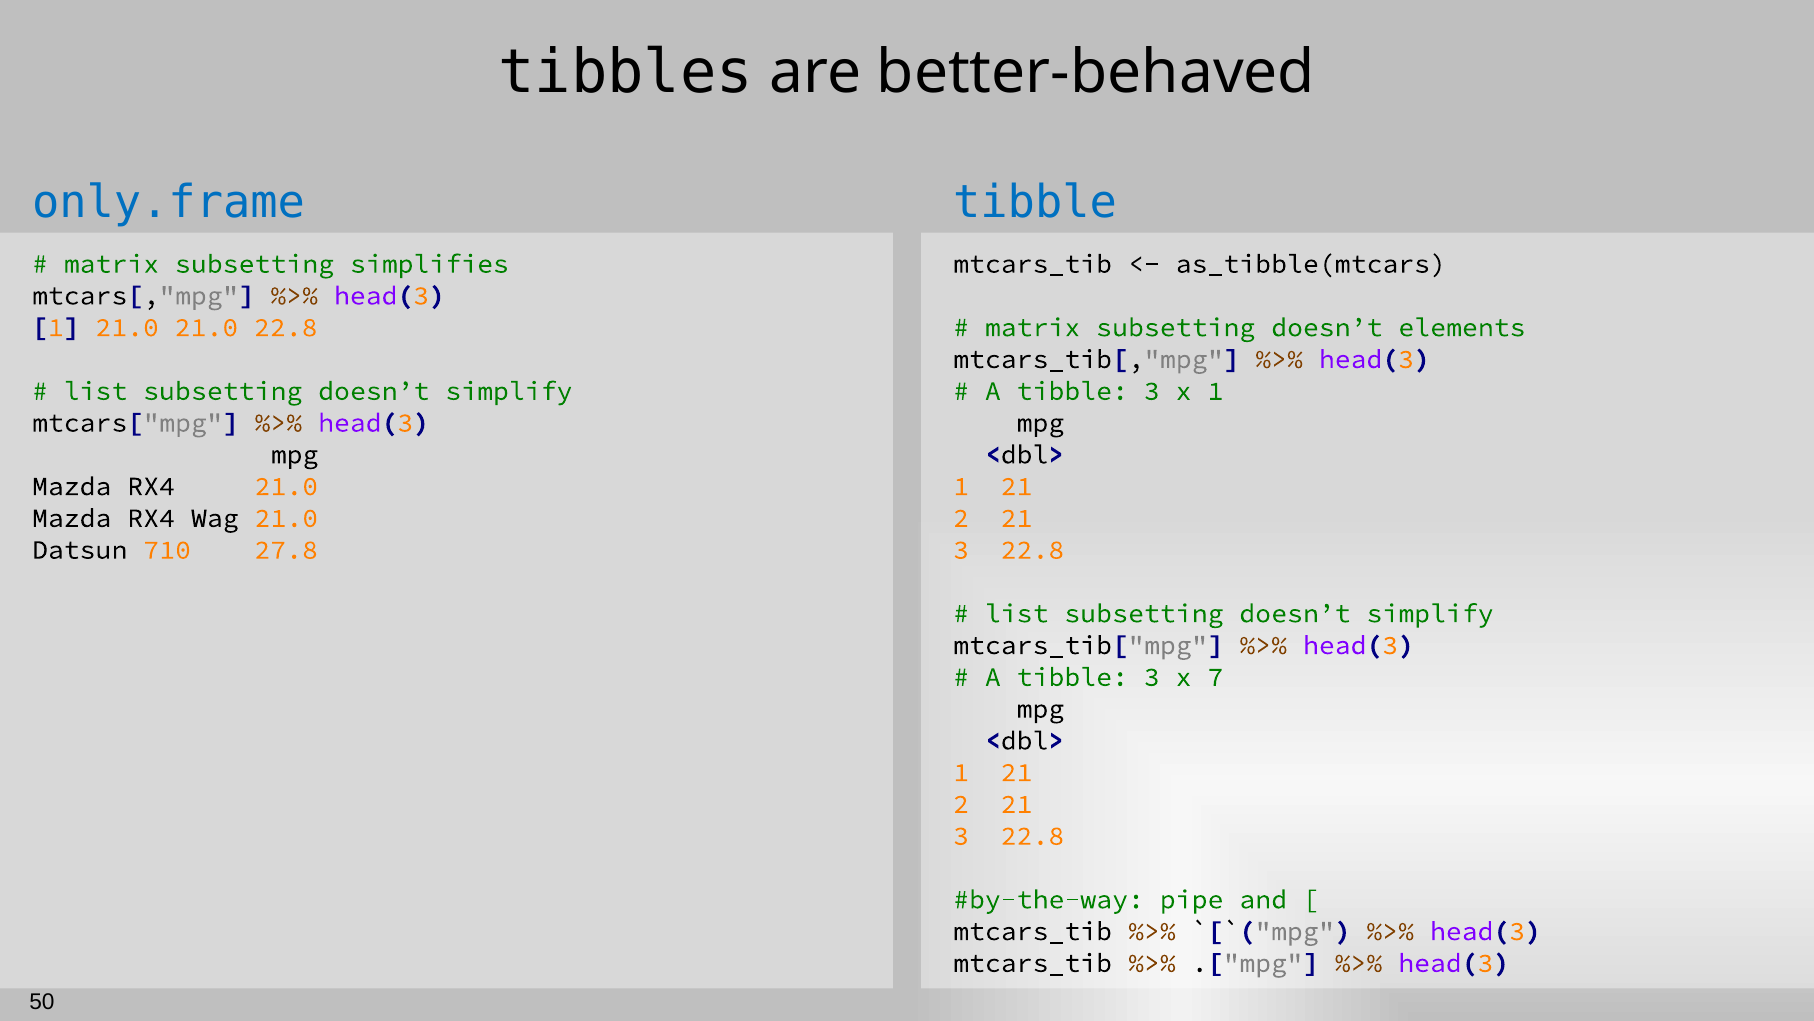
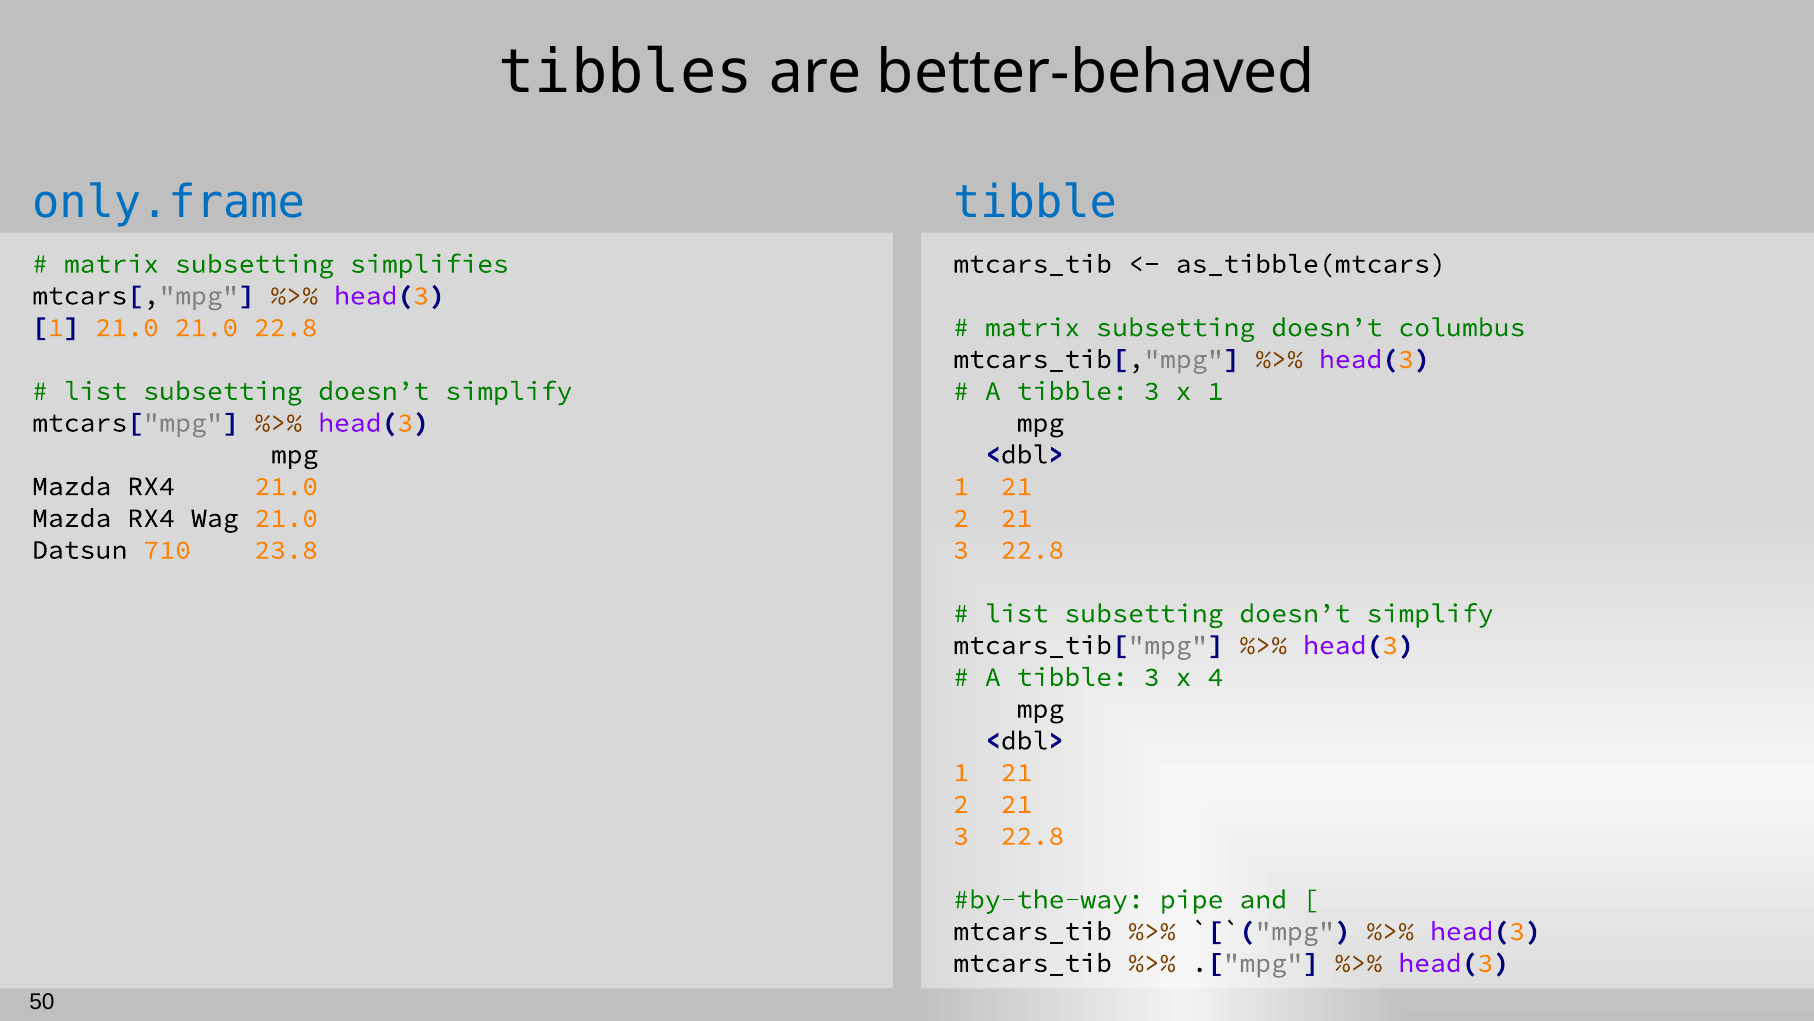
elements: elements -> columbus
27.8: 27.8 -> 23.8
7: 7 -> 4
